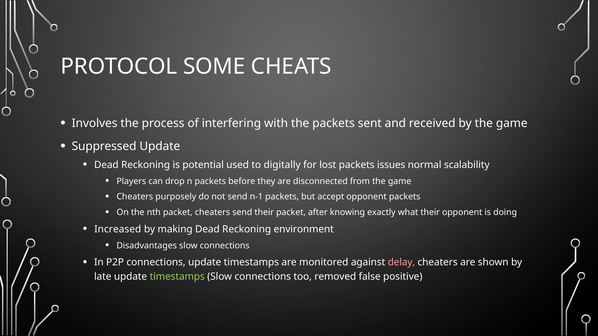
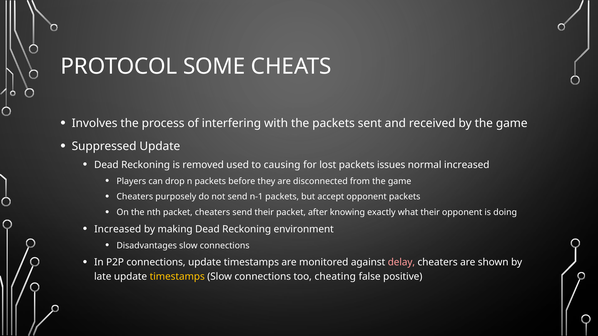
potential: potential -> removed
digitally: digitally -> causing
normal scalability: scalability -> increased
timestamps at (177, 277) colour: light green -> yellow
removed: removed -> cheating
